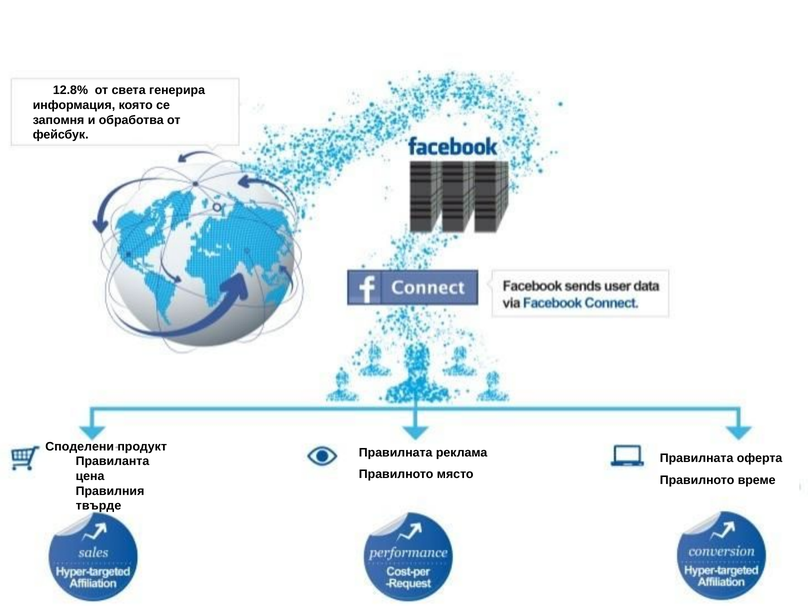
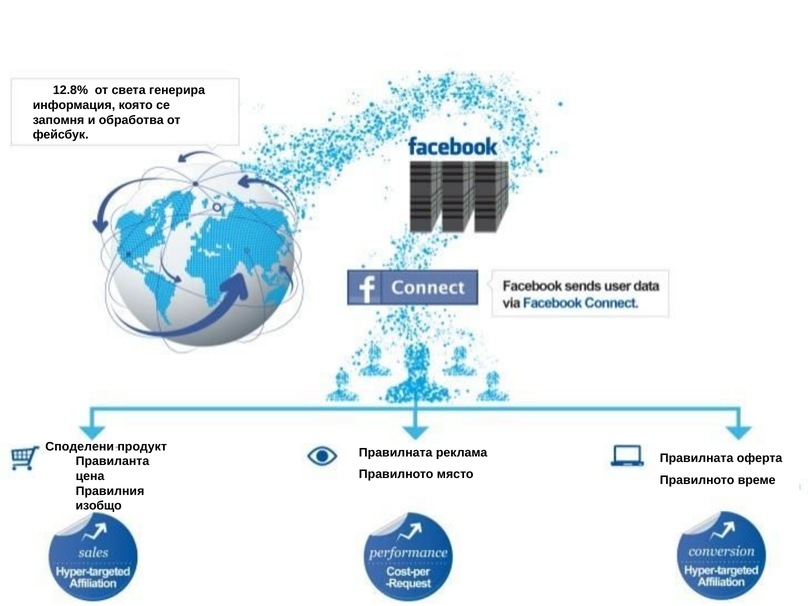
твърде: твърде -> изобщо
